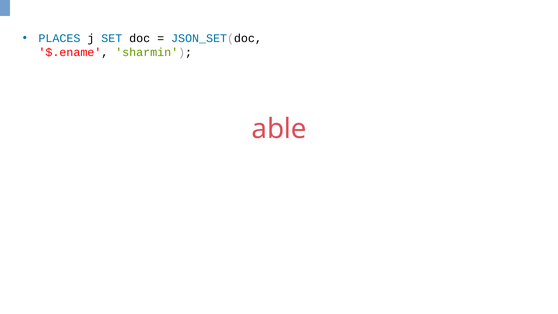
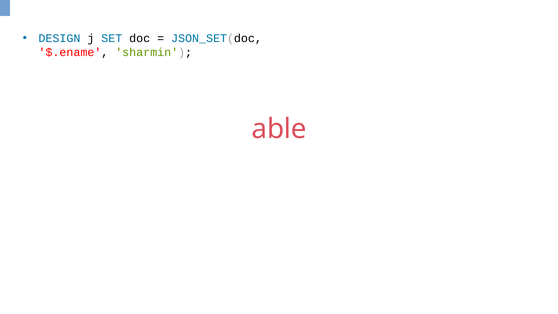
PLACES: PLACES -> DESIGN
